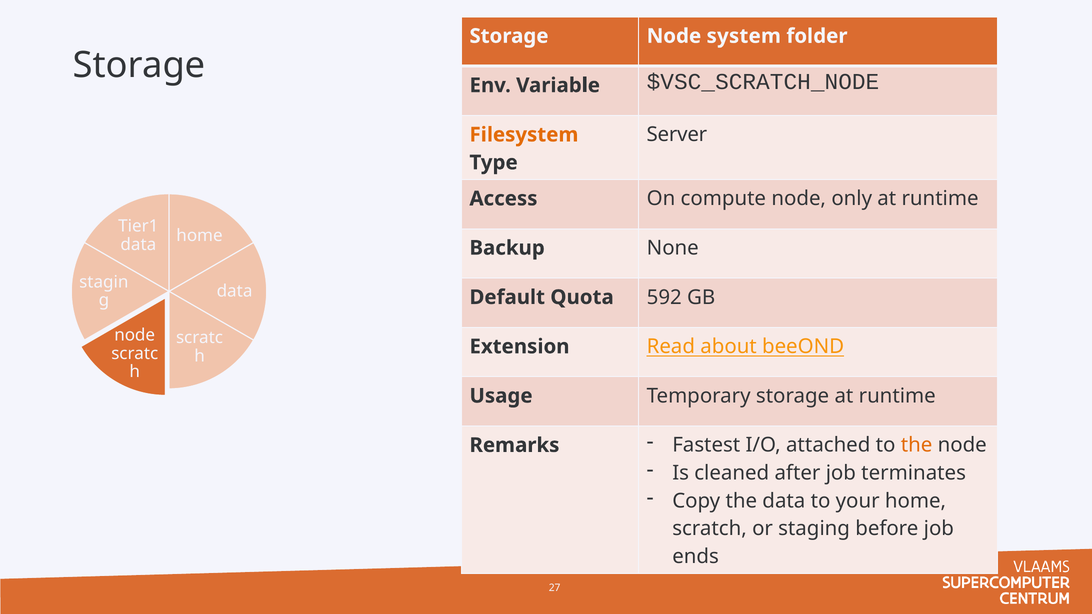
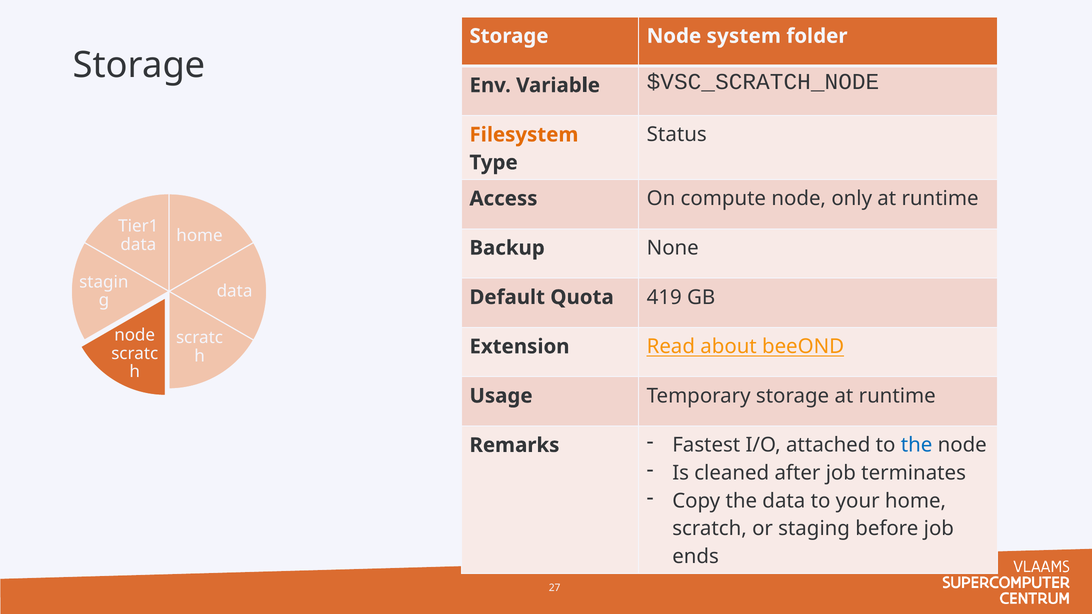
Server: Server -> Status
592: 592 -> 419
the at (917, 445) colour: orange -> blue
